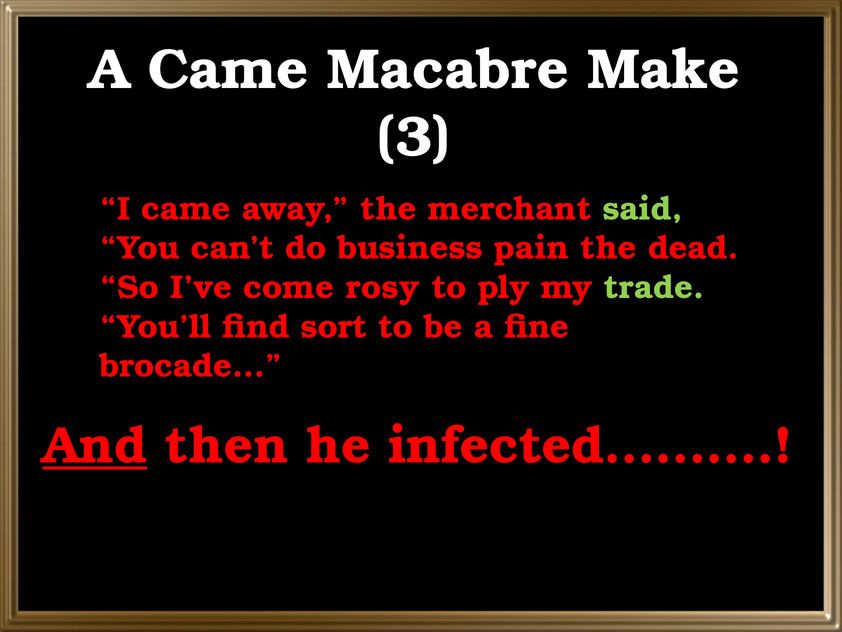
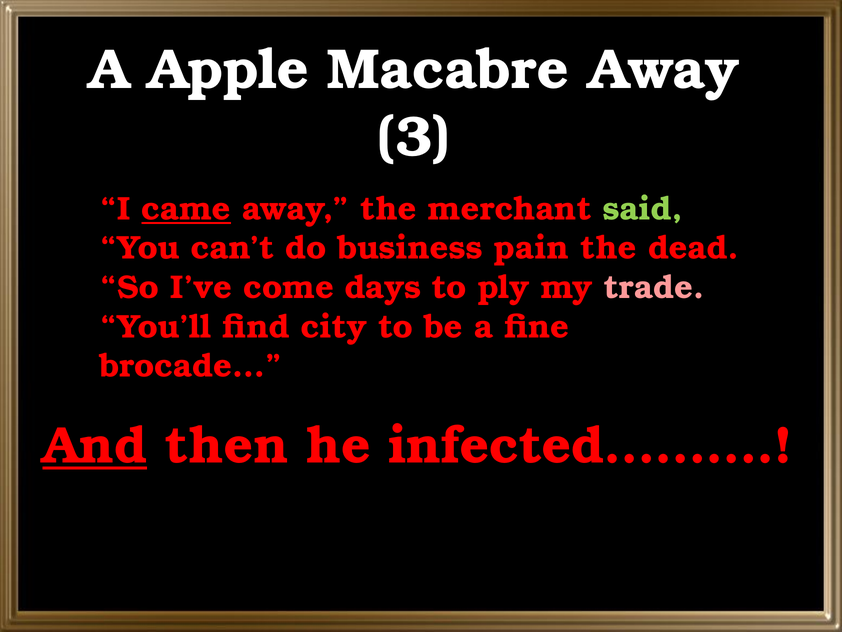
A Came: Came -> Apple
Macabre Make: Make -> Away
came at (186, 209) underline: none -> present
rosy: rosy -> days
trade colour: light green -> pink
sort: sort -> city
